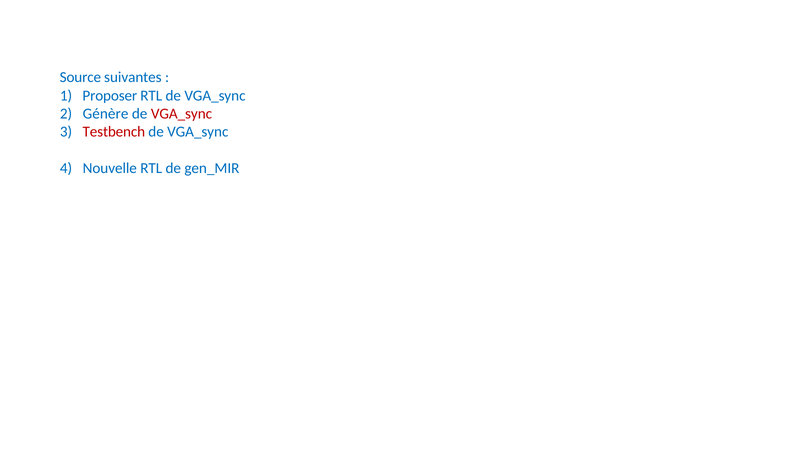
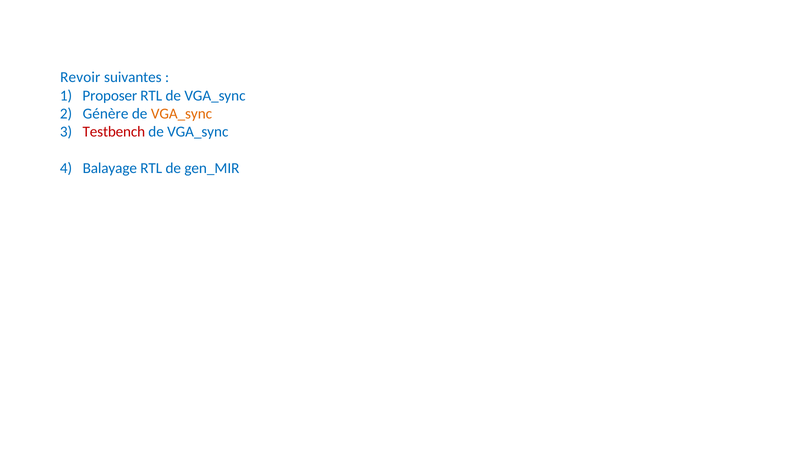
Source: Source -> Revoir
VGA_sync at (181, 114) colour: red -> orange
Nouvelle: Nouvelle -> Balayage
